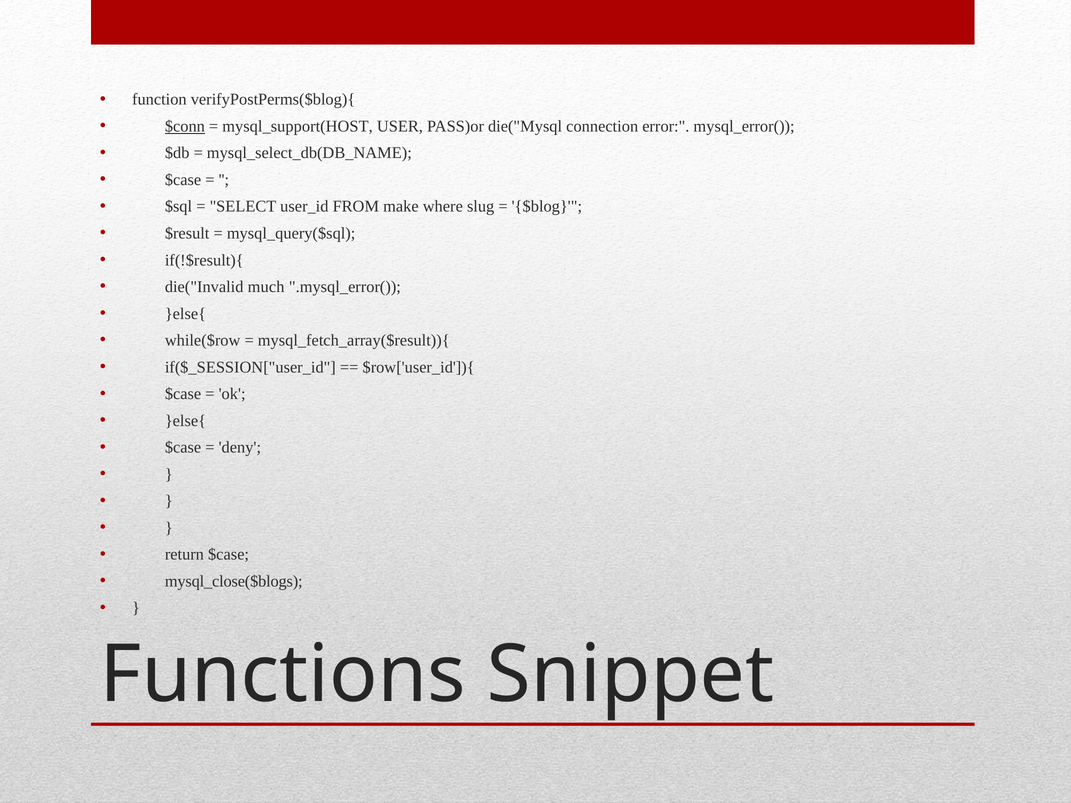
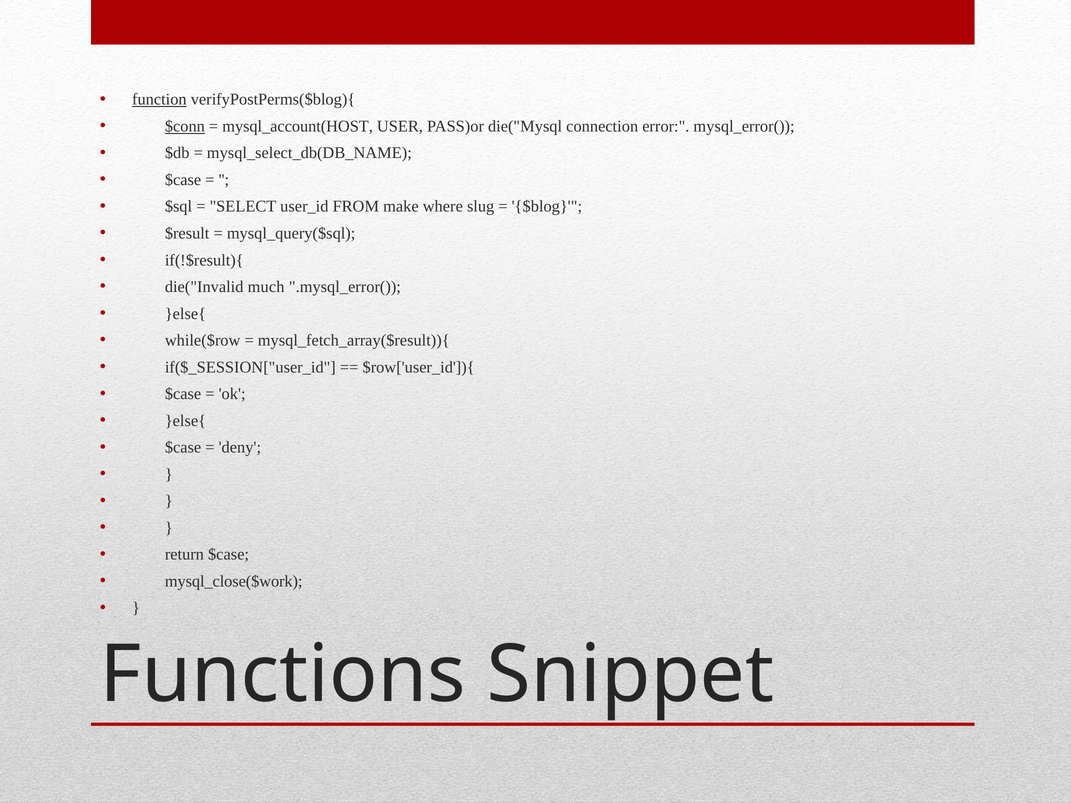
function underline: none -> present
mysql_support(HOST: mysql_support(HOST -> mysql_account(HOST
mysql_close($blogs: mysql_close($blogs -> mysql_close($work
